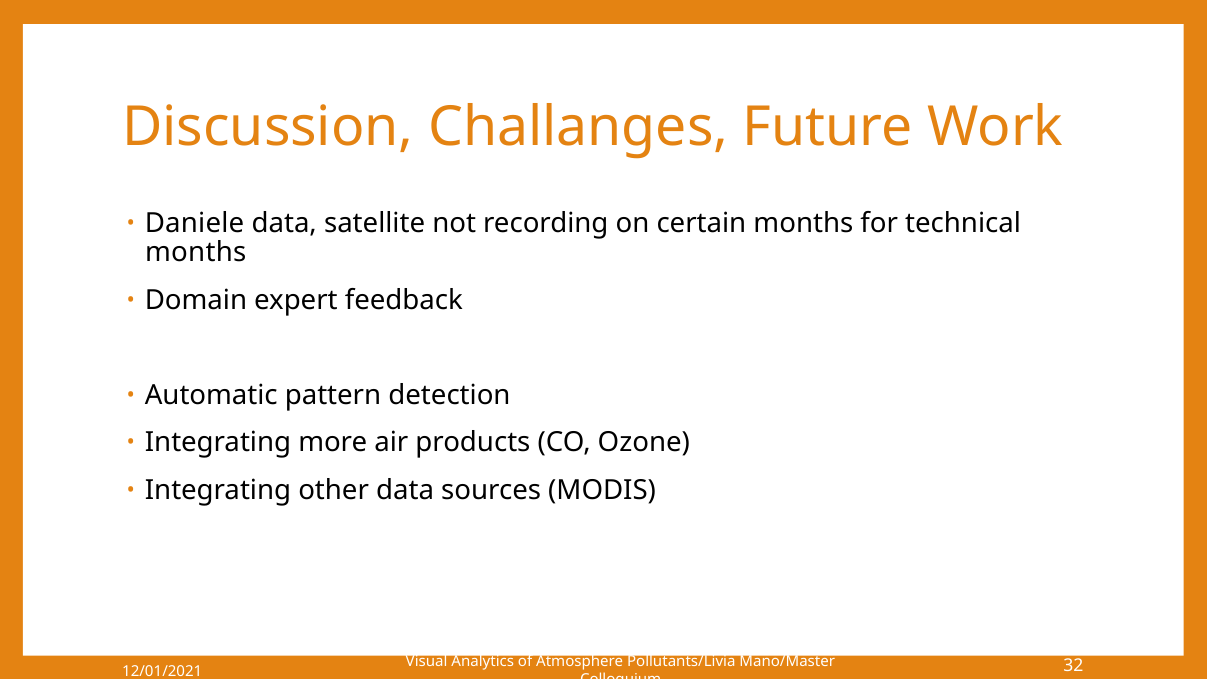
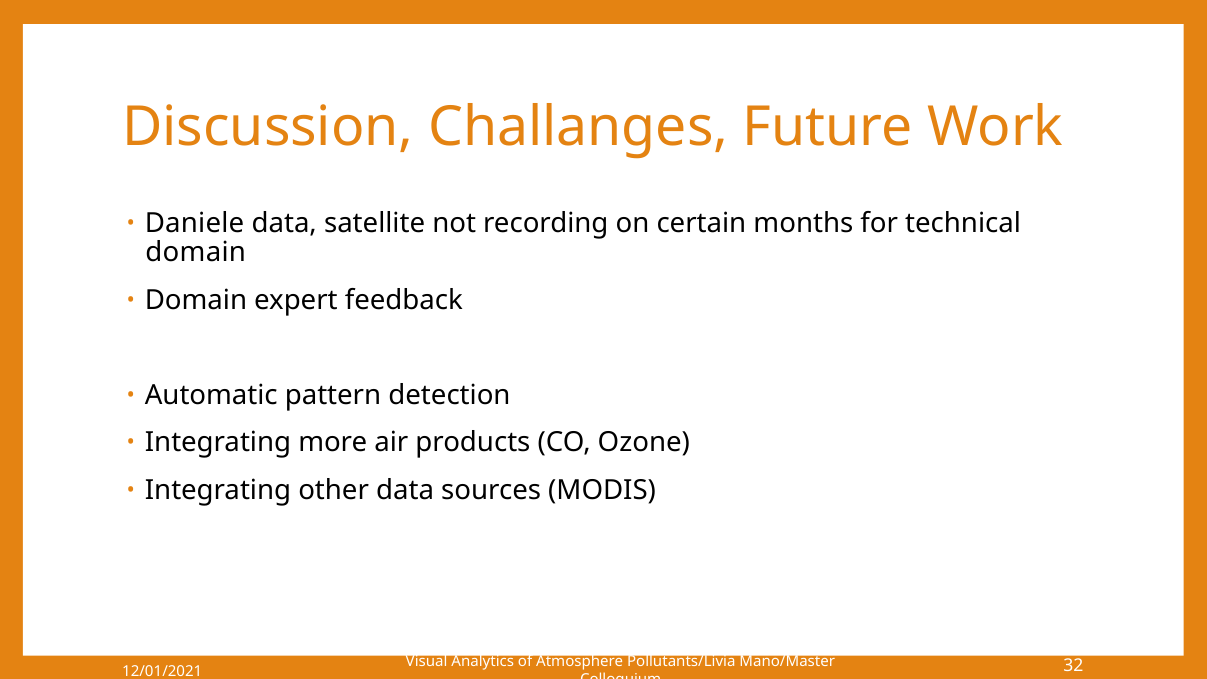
months at (196, 253): months -> domain
